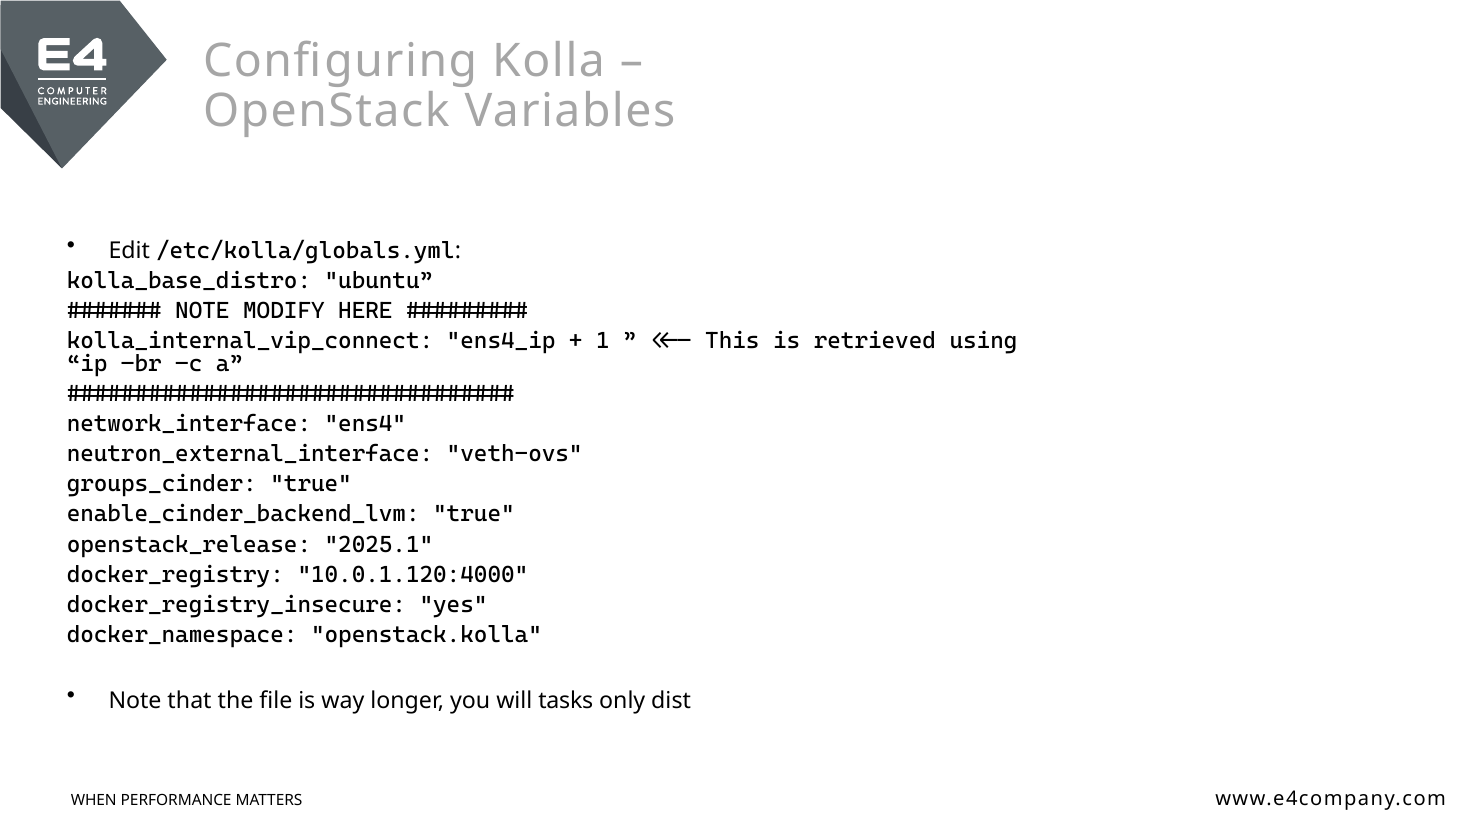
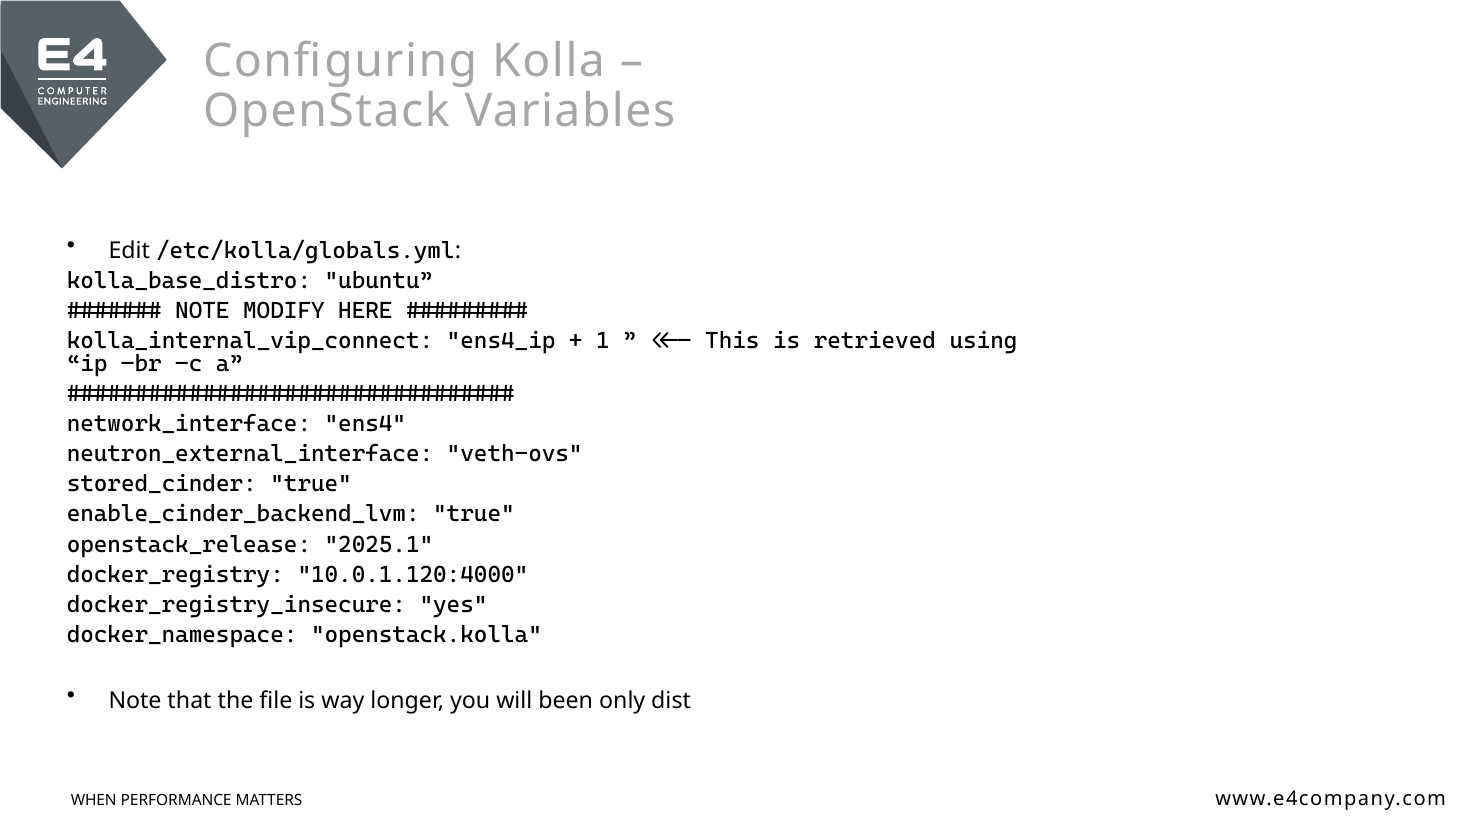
groups_cinder: groups_cinder -> stored_cinder
tasks: tasks -> been
